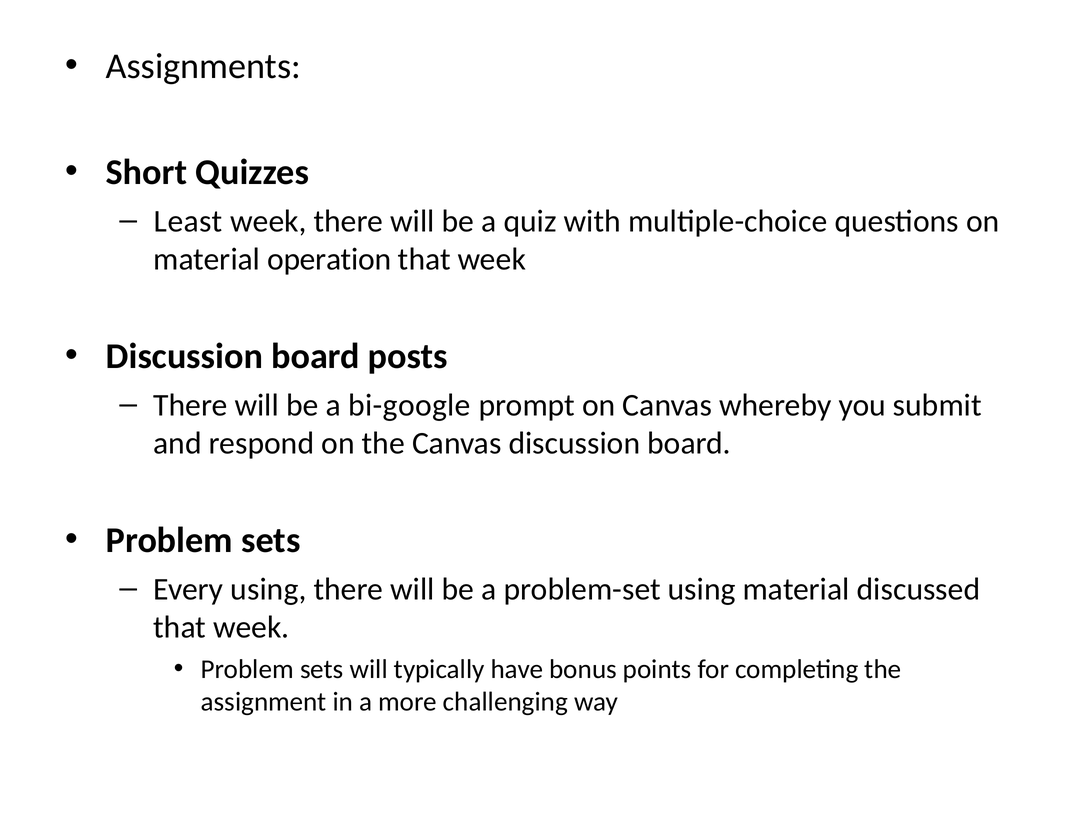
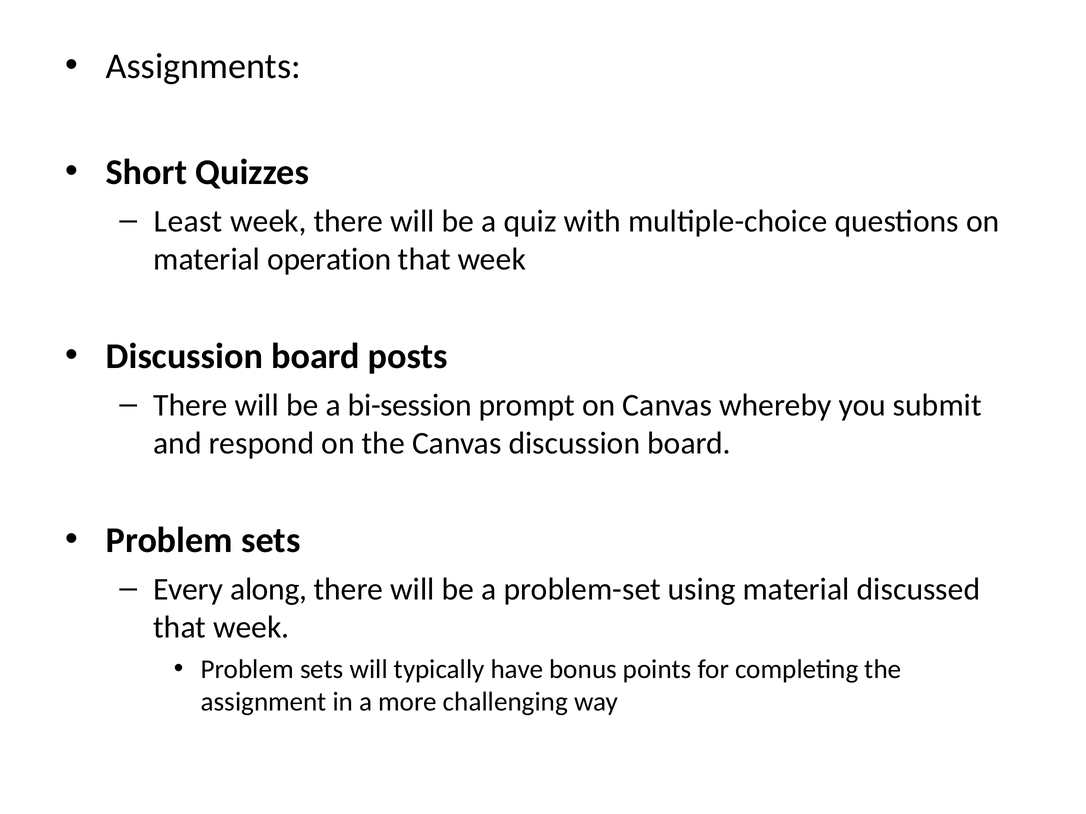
bi-google: bi-google -> bi-session
Every using: using -> along
